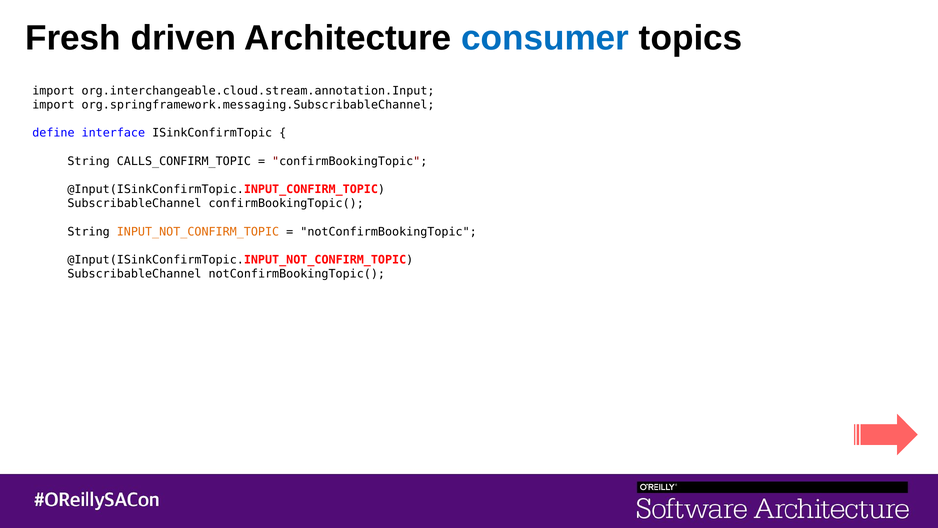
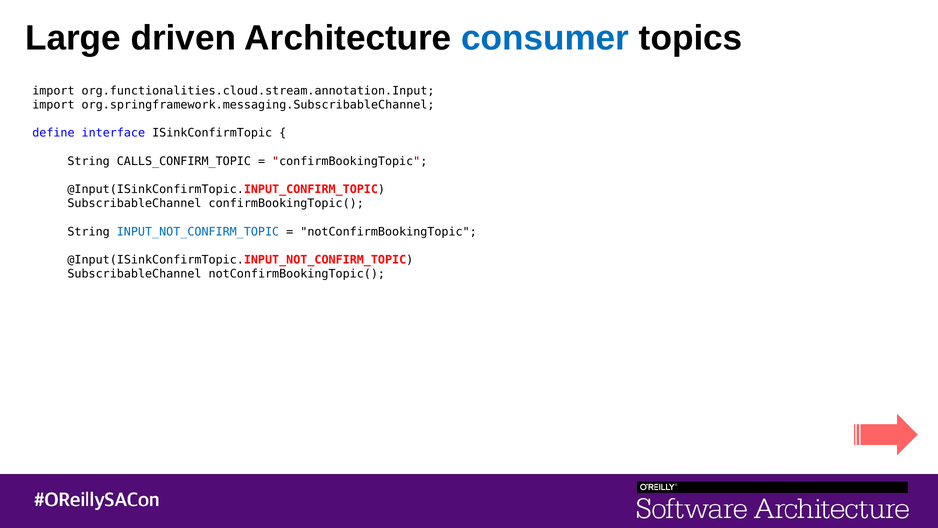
Fresh: Fresh -> Large
org.interchangeable.cloud.stream.annotation.Input: org.interchangeable.cloud.stream.annotation.Input -> org.functionalities.cloud.stream.annotation.Input
INPUT_NOT_CONFIRM_TOPIC colour: orange -> blue
